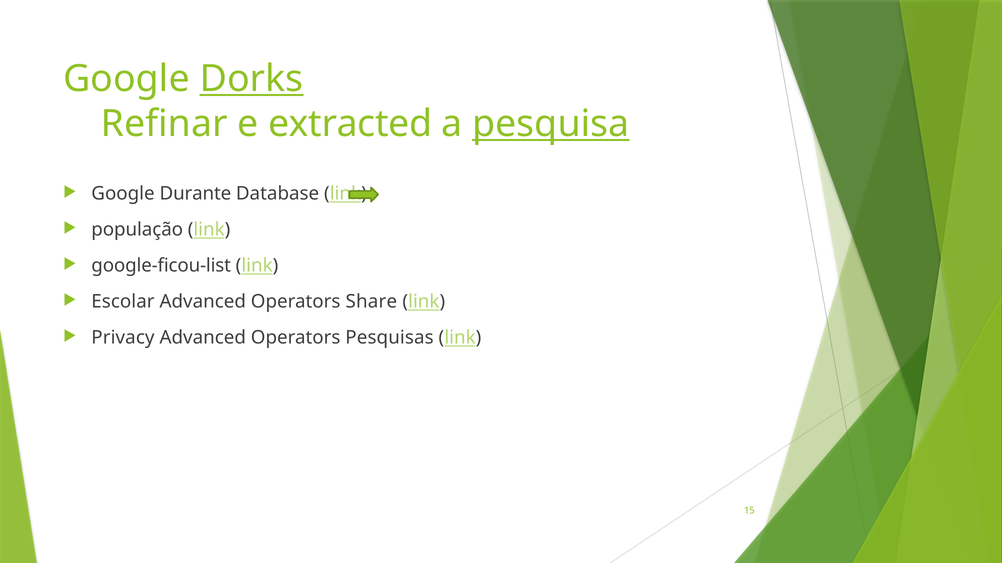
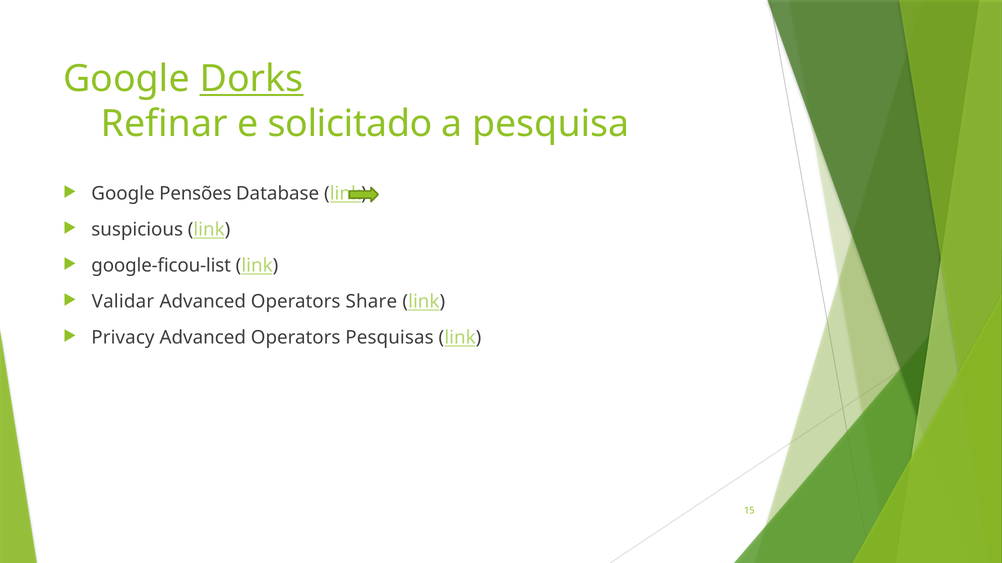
extracted: extracted -> solicitado
pesquisa underline: present -> none
Durante: Durante -> Pensões
população: população -> suspicious
Escolar: Escolar -> Validar
